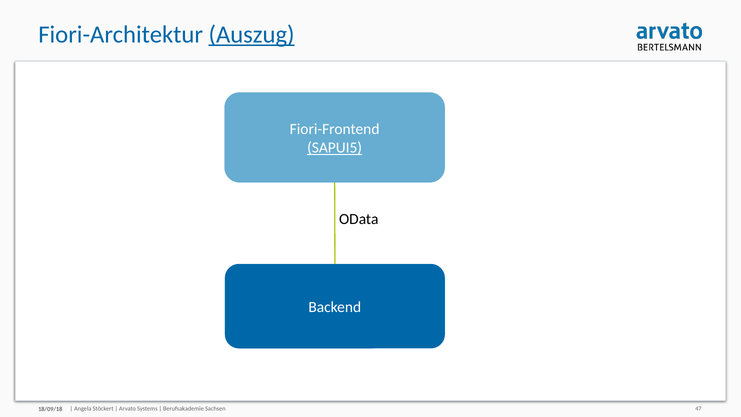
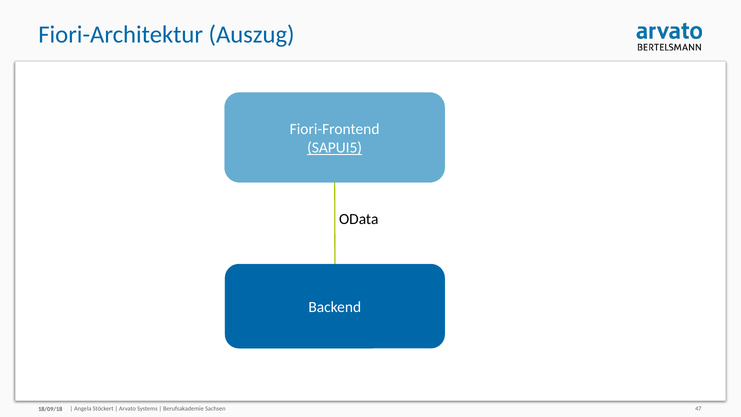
Auszug underline: present -> none
